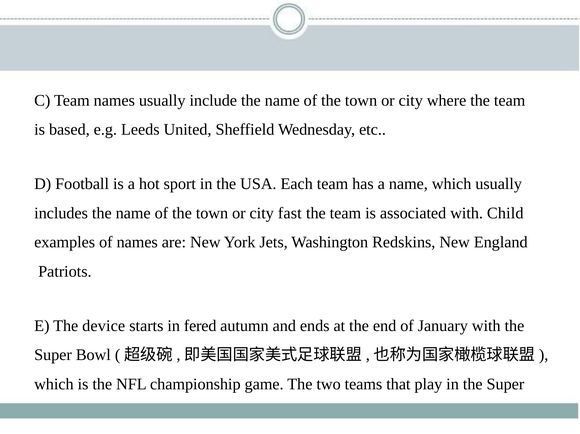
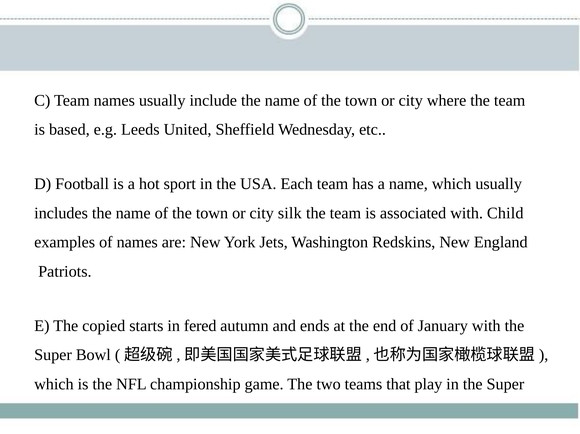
fast: fast -> silk
device: device -> copied
